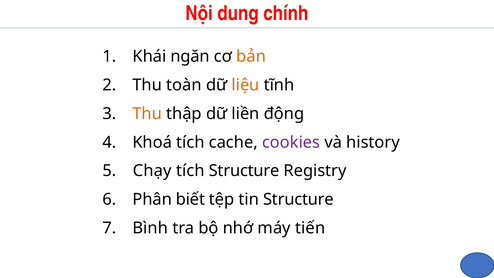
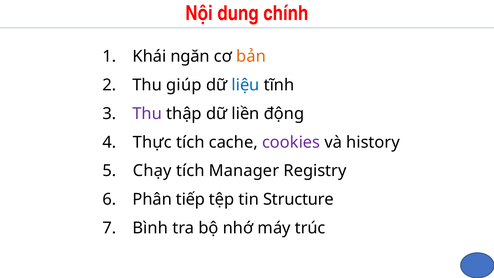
toàn: toàn -> giúp
liệu colour: orange -> blue
Thu at (147, 114) colour: orange -> purple
Khoá: Khoá -> Thực
tích Structure: Structure -> Manager
biết: biết -> tiếp
tiến: tiến -> trúc
